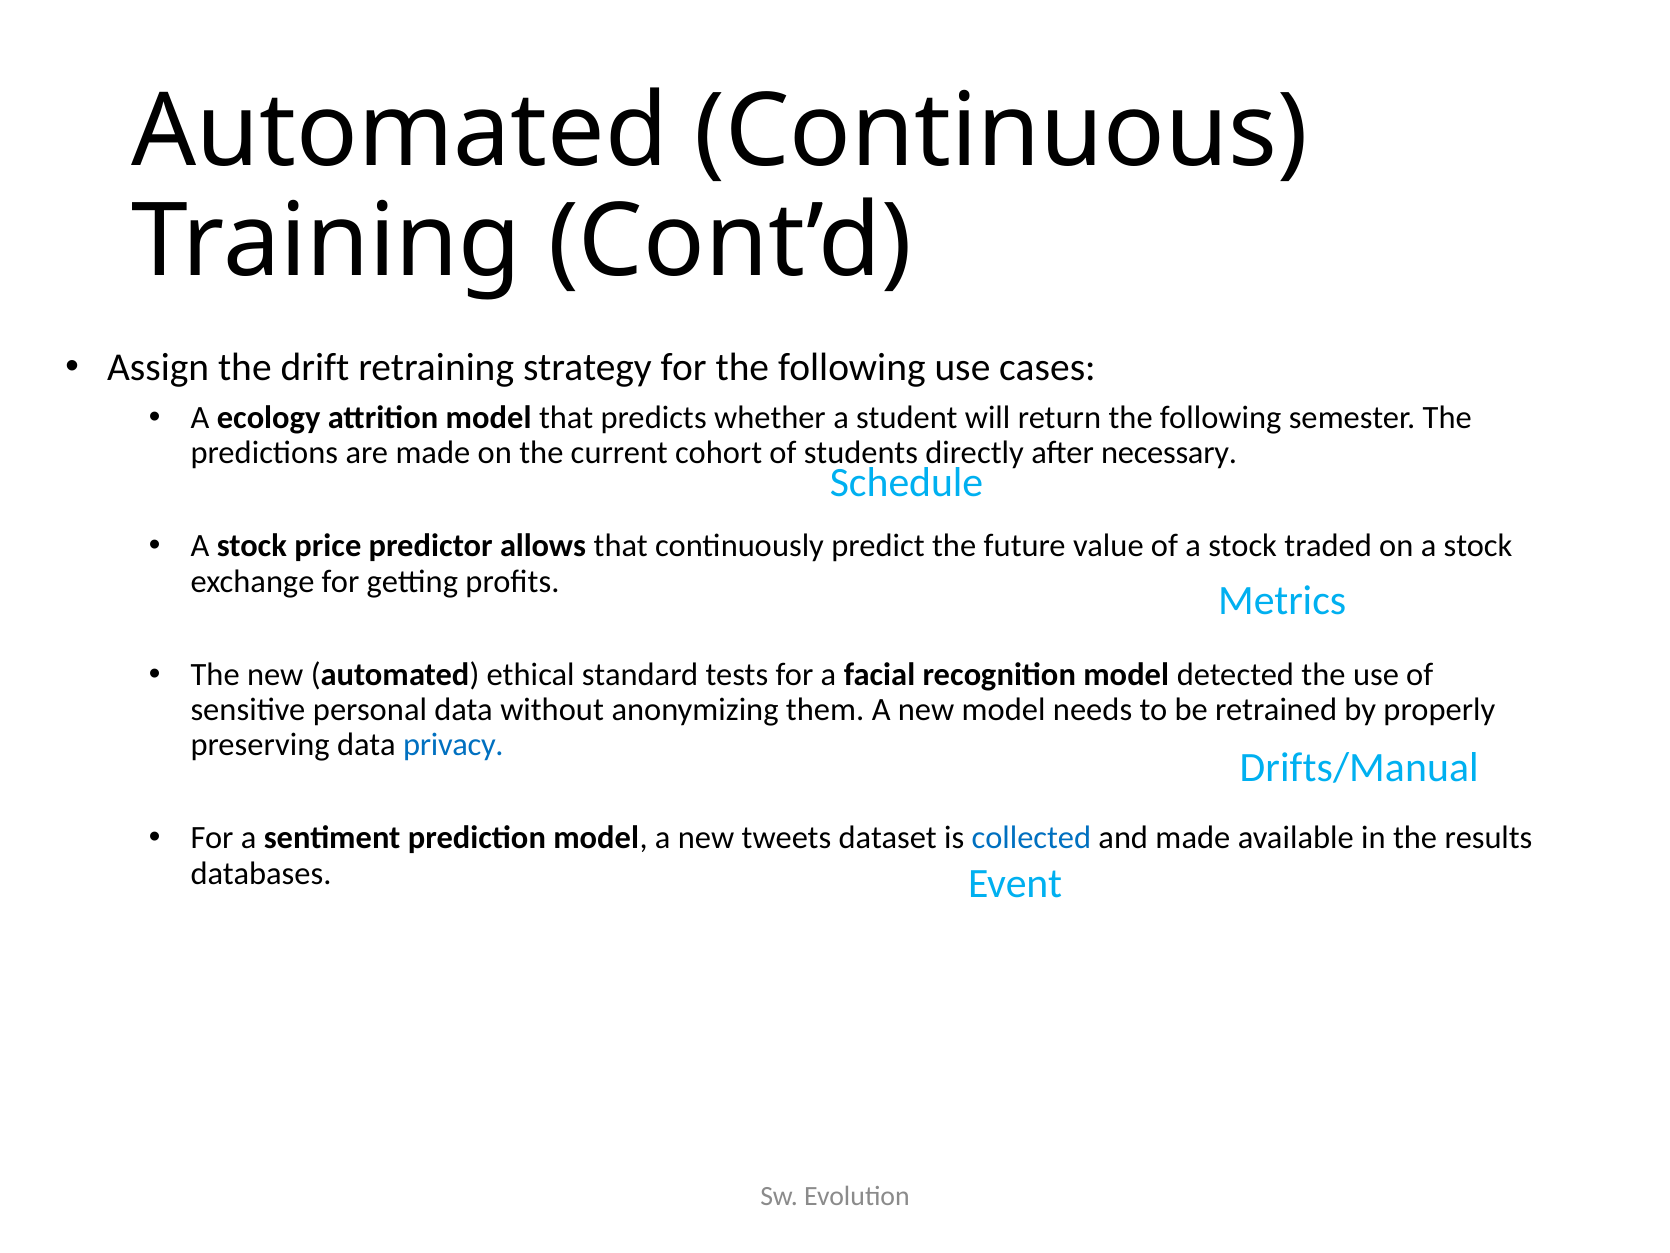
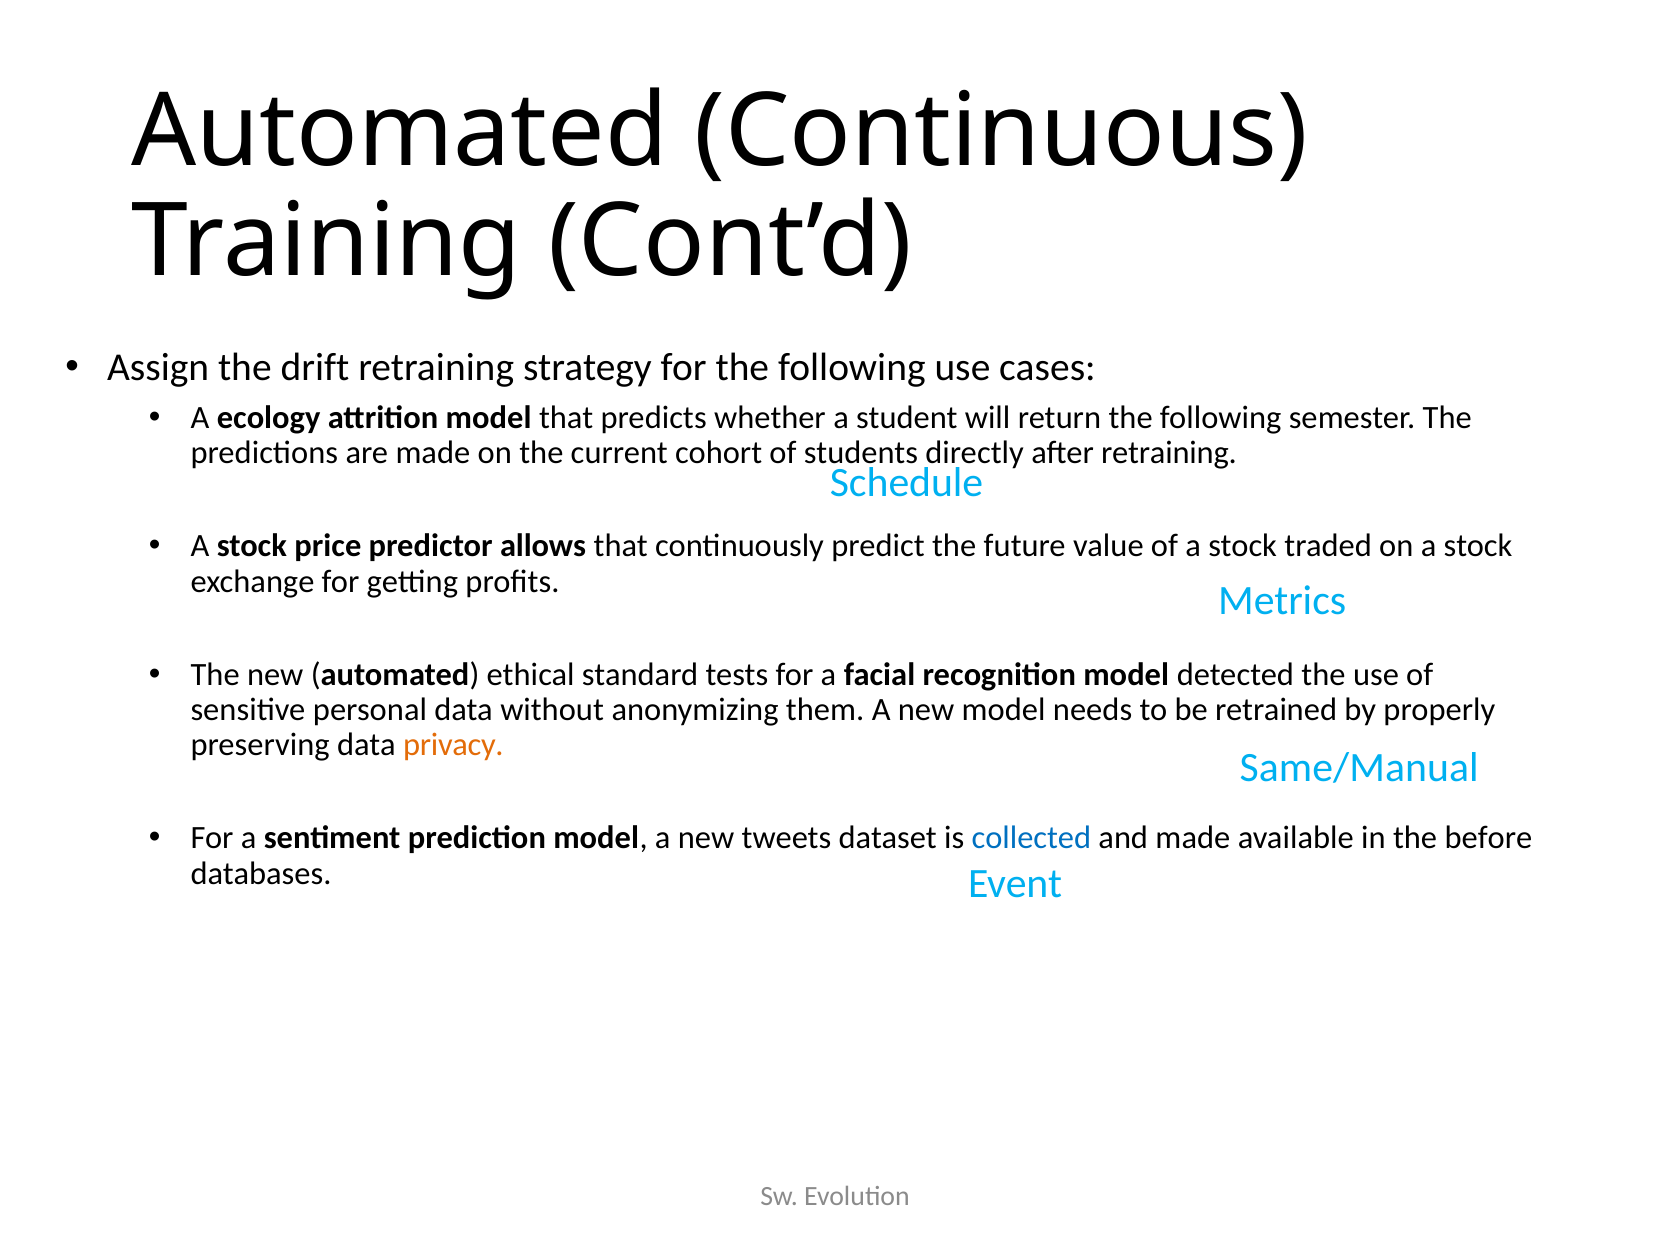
after necessary: necessary -> retraining
privacy colour: blue -> orange
Drifts/Manual: Drifts/Manual -> Same/Manual
results: results -> before
